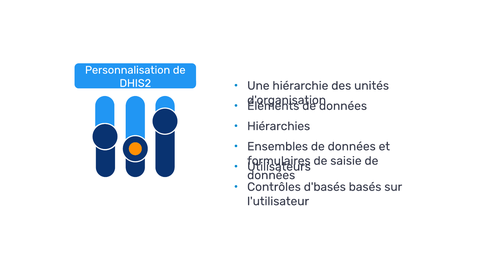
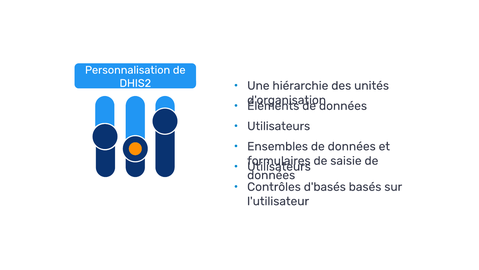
Hiérarchies at (279, 126): Hiérarchies -> Utilisateurs
